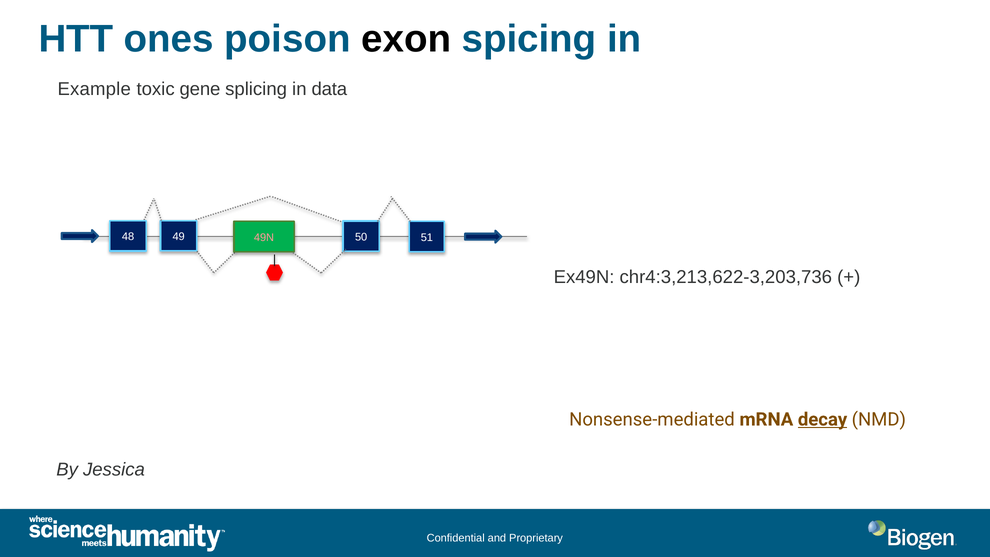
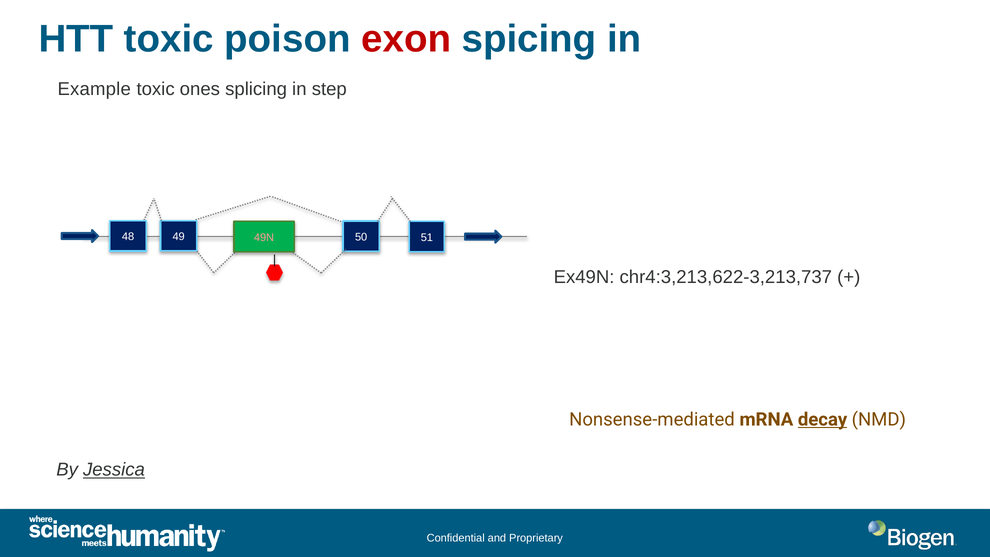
HTT ones: ones -> toxic
exon colour: black -> red
gene: gene -> ones
data: data -> step
chr4:3,213,622-3,203,736: chr4:3,213,622-3,203,736 -> chr4:3,213,622-3,213,737
Jessica underline: none -> present
